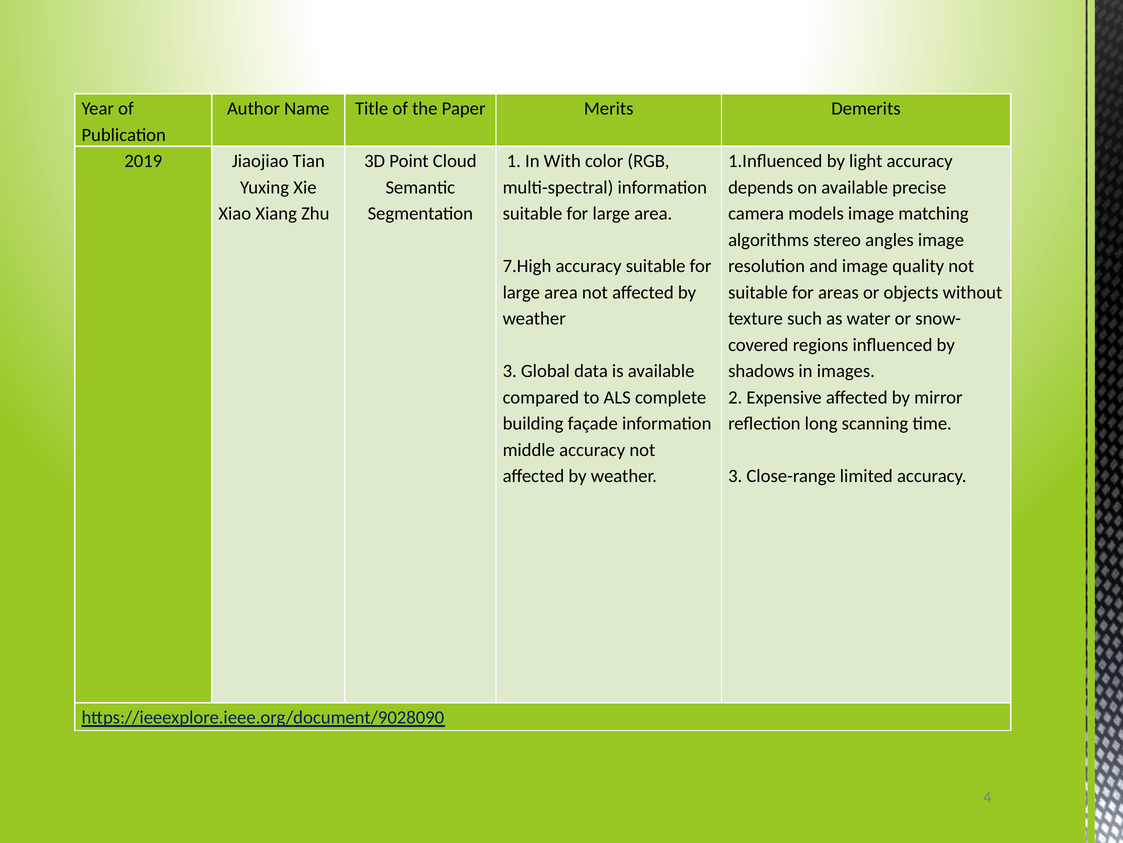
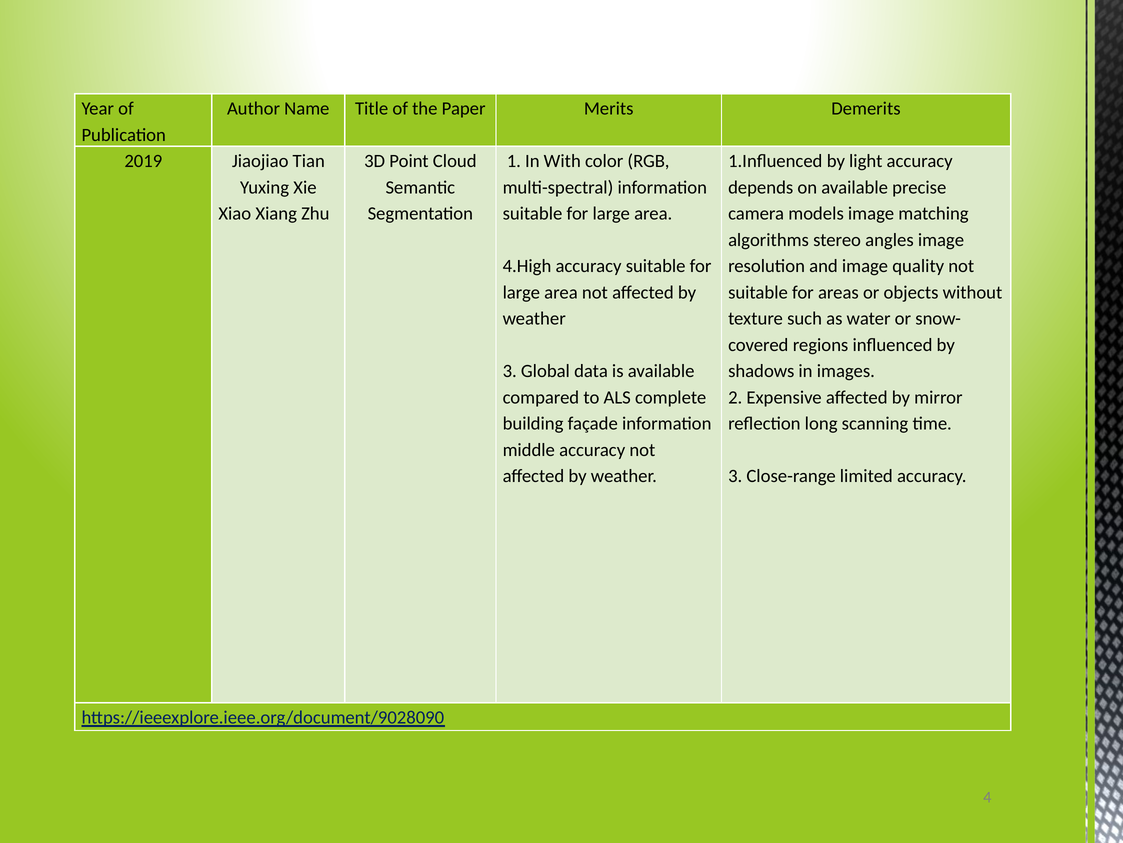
7.High: 7.High -> 4.High
